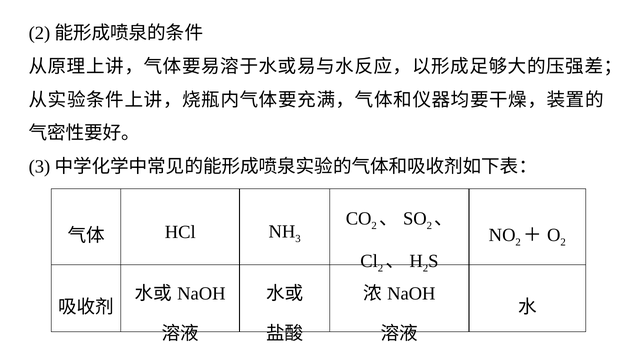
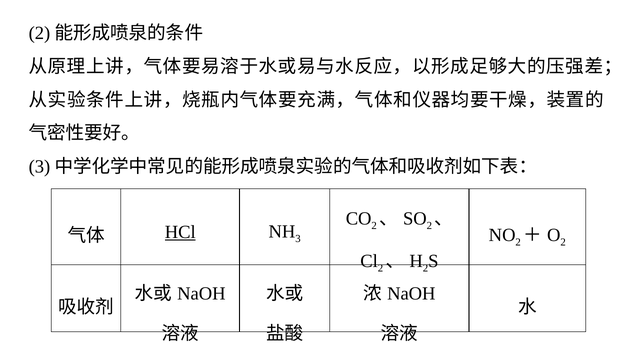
HCl underline: none -> present
